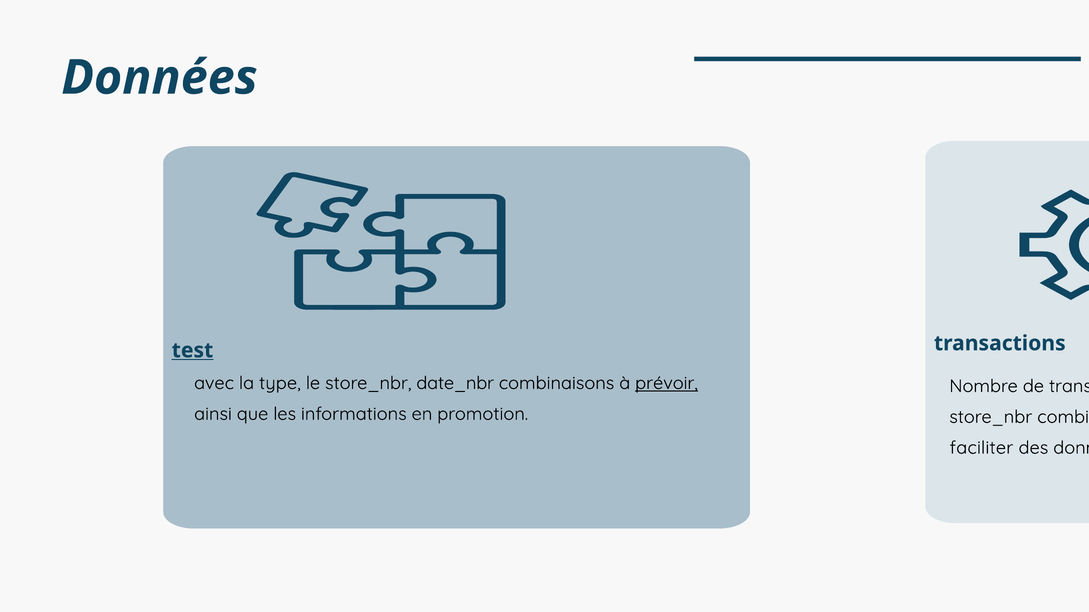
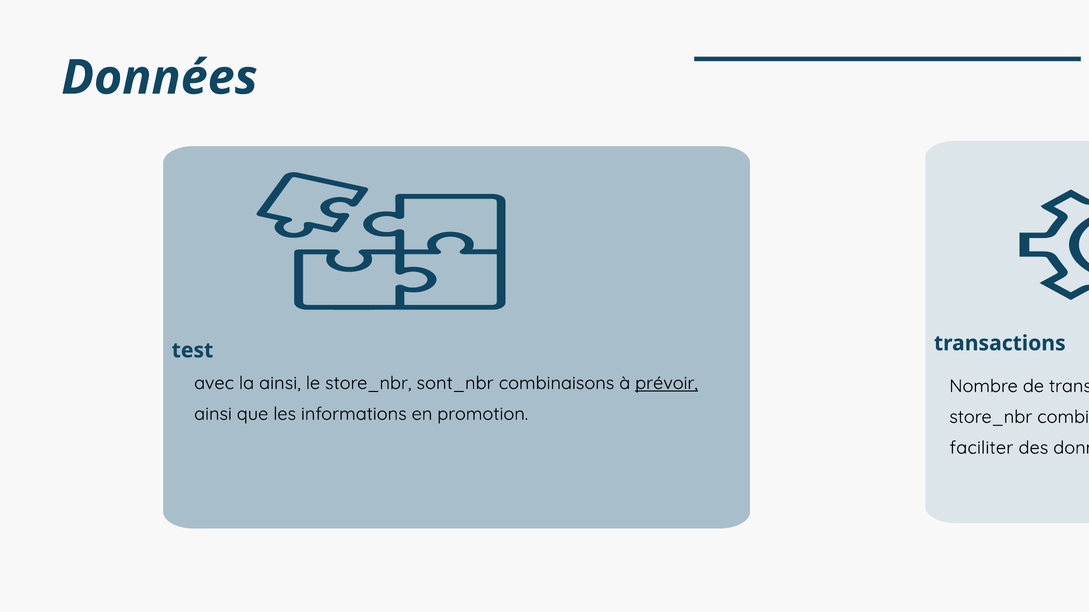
test underline: present -> none
la type: type -> ainsi
date_nbr: date_nbr -> sont_nbr
